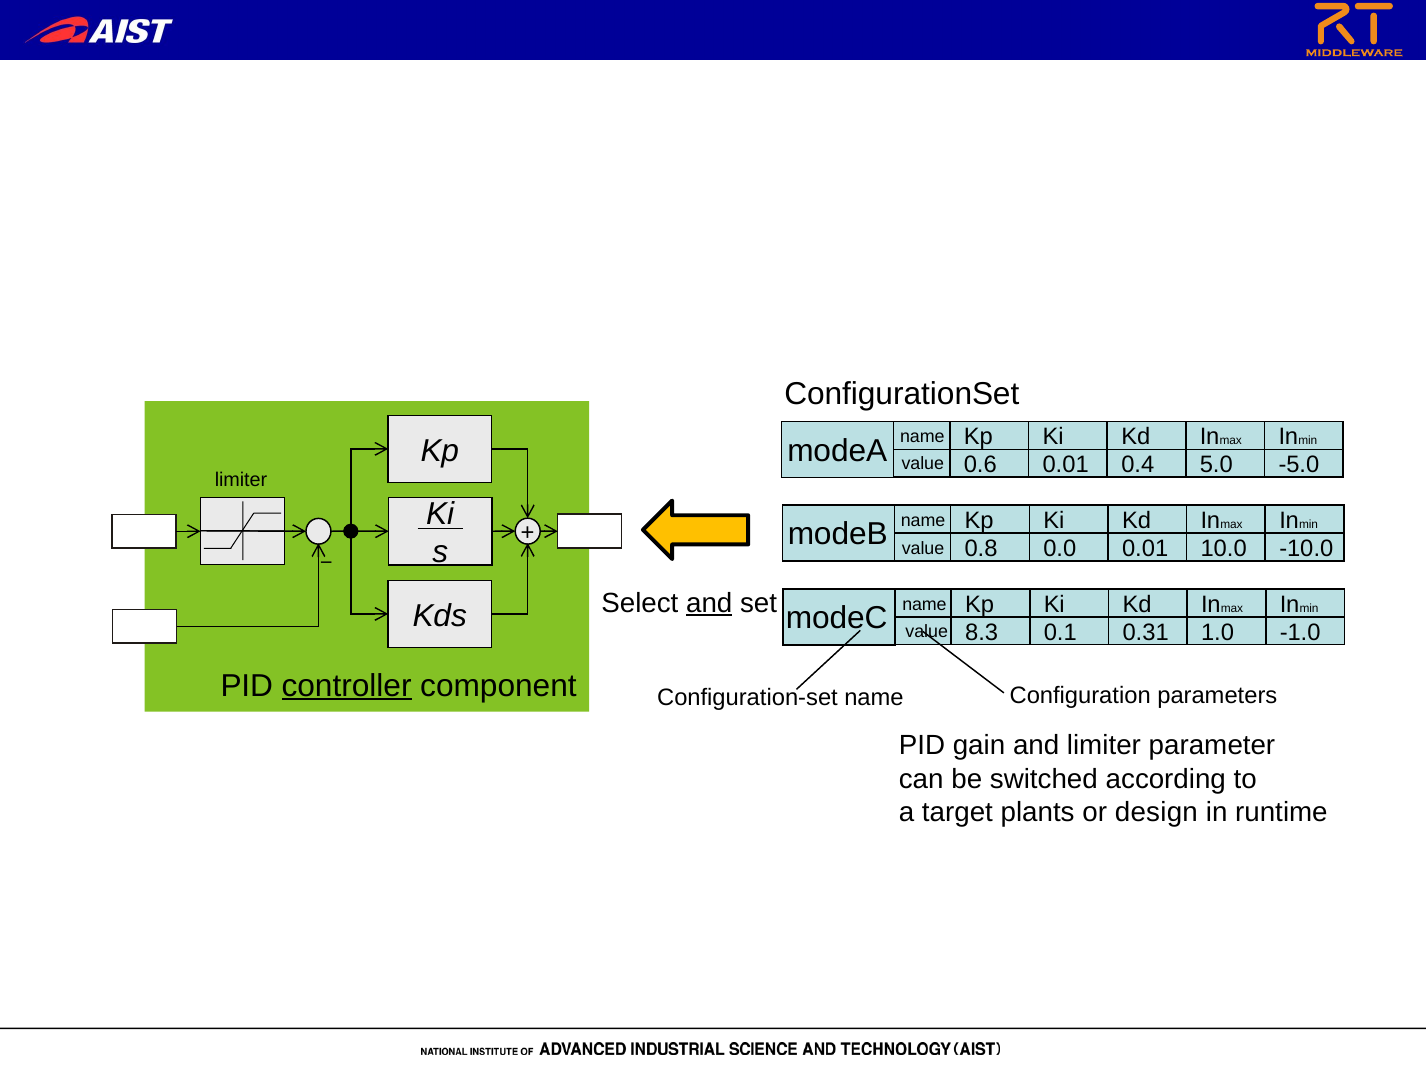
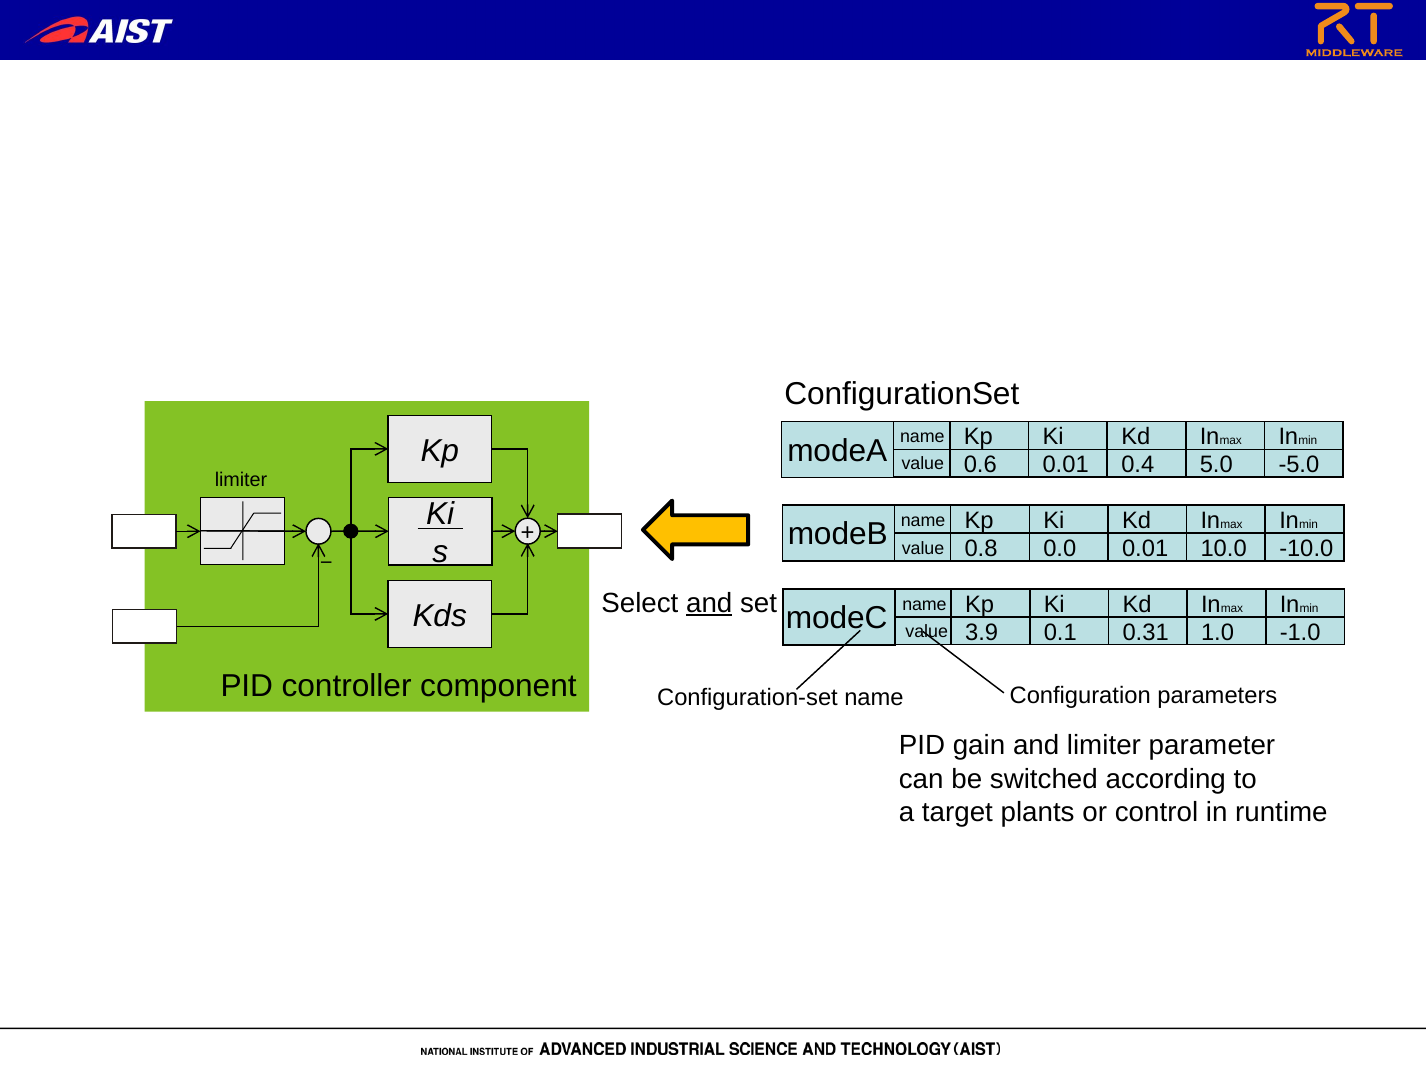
8.3: 8.3 -> 3.9
controller underline: present -> none
design: design -> control
